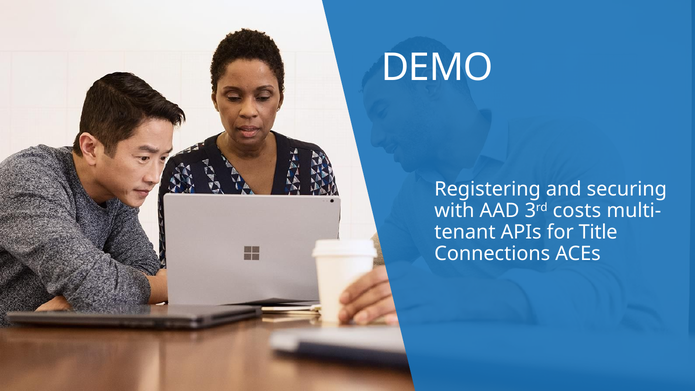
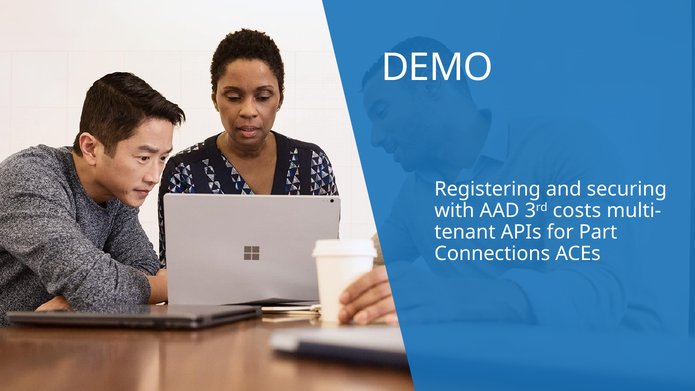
Title: Title -> Part
